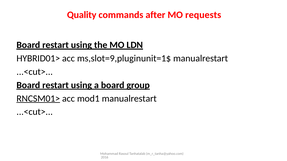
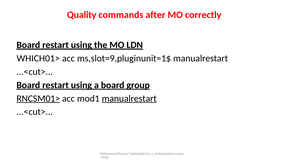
requests: requests -> correctly
HYBRID01>: HYBRID01> -> WHICH01>
manualrestart at (129, 99) underline: none -> present
